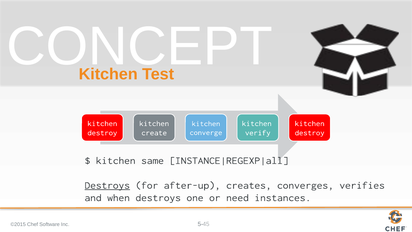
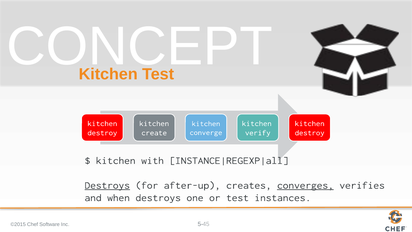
same: same -> with
converges underline: none -> present
or need: need -> test
